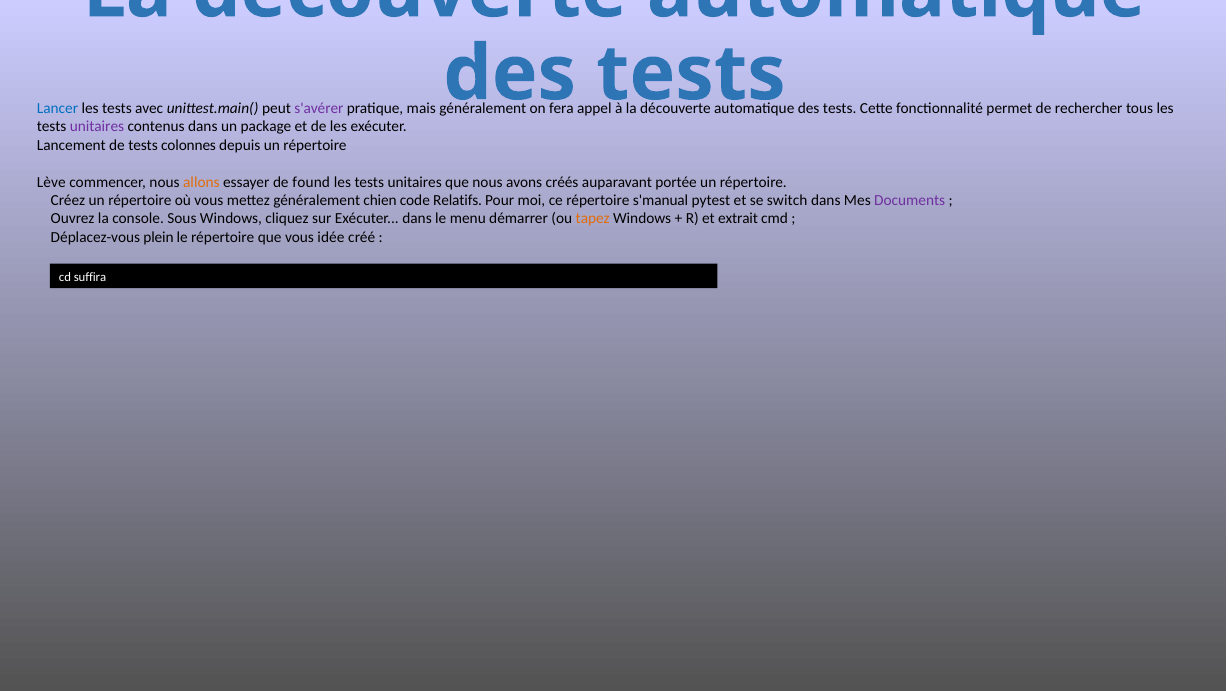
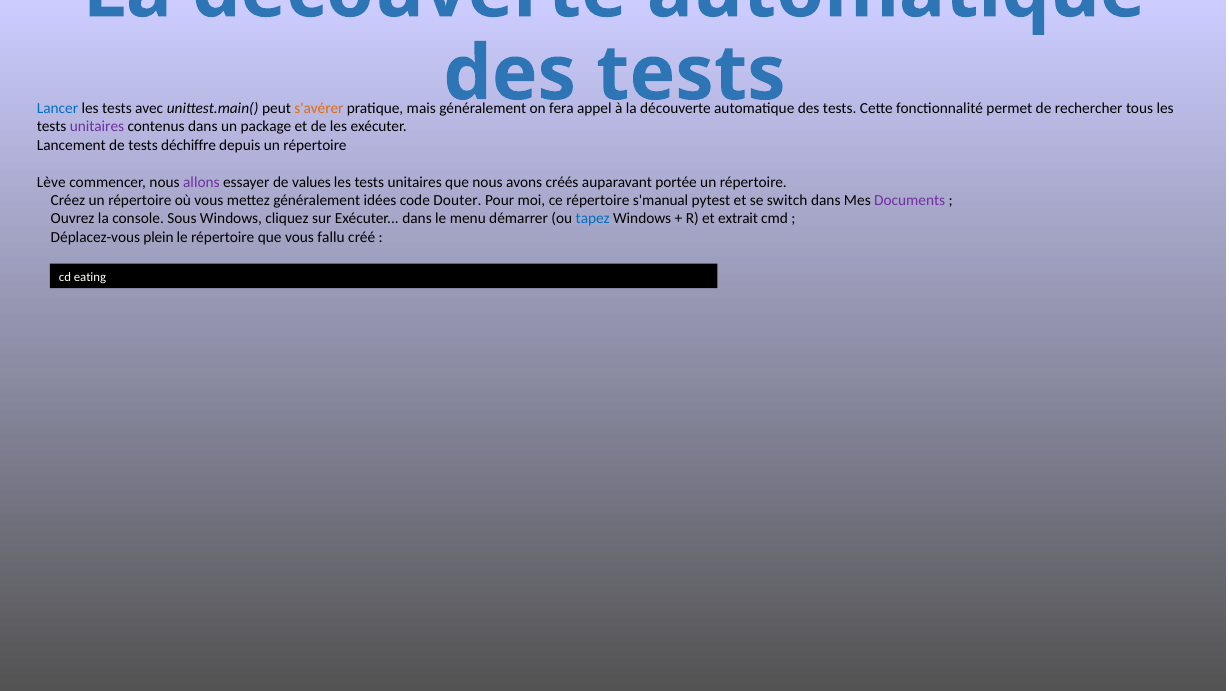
s'avérer colour: purple -> orange
colonnes: colonnes -> déchiffre
allons colour: orange -> purple
found: found -> values
chien: chien -> idées
Relatifs: Relatifs -> Douter
tapez colour: orange -> blue
idée: idée -> fallu
suffira: suffira -> eating
